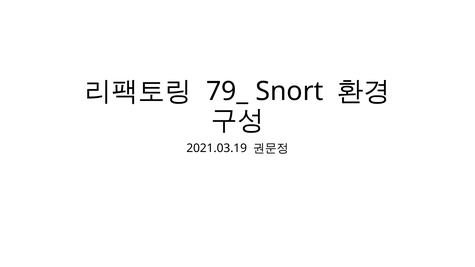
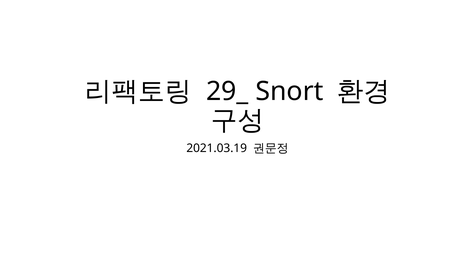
79_: 79_ -> 29_
